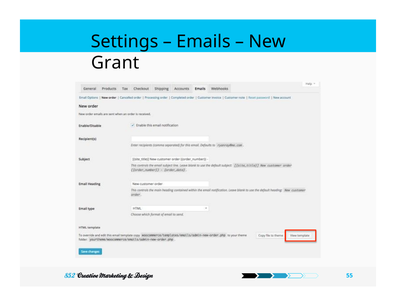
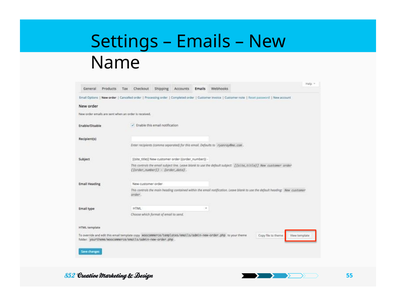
Grant: Grant -> Name
